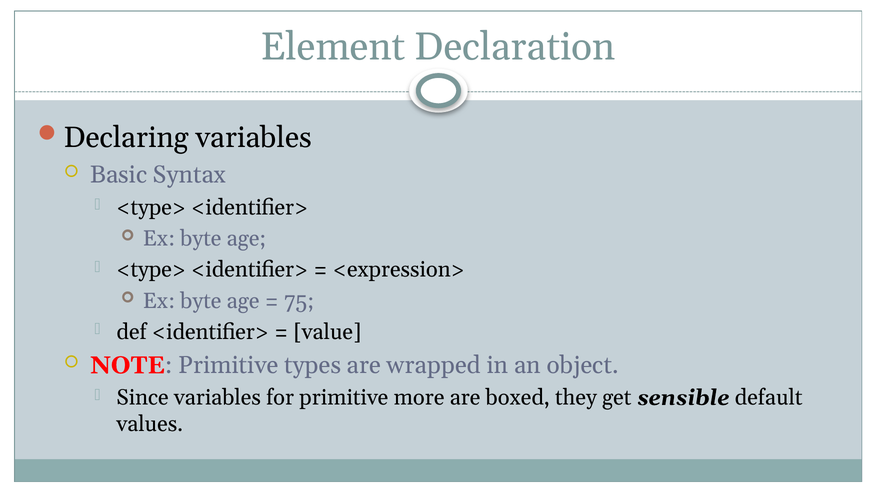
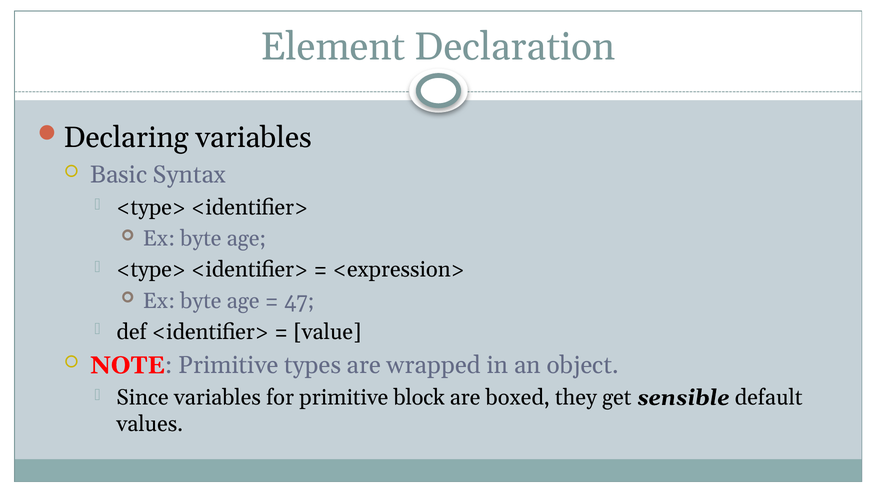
75: 75 -> 47
more: more -> block
